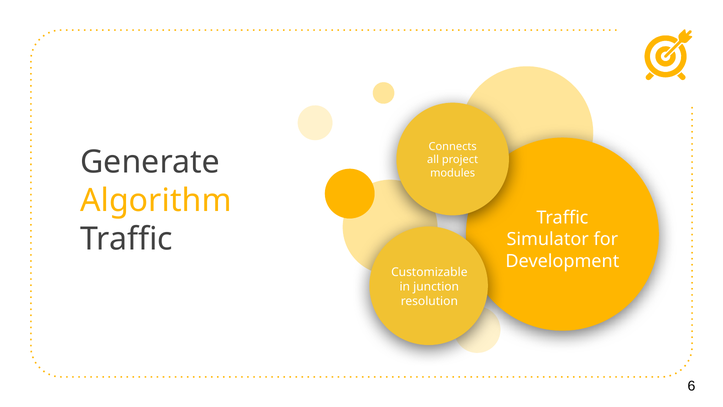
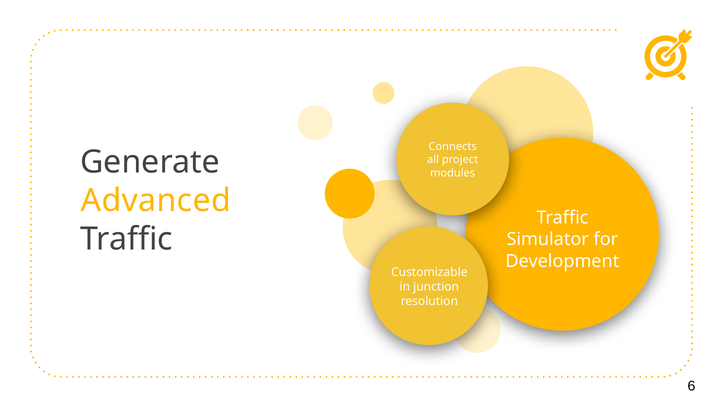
Algorithm: Algorithm -> Advanced
